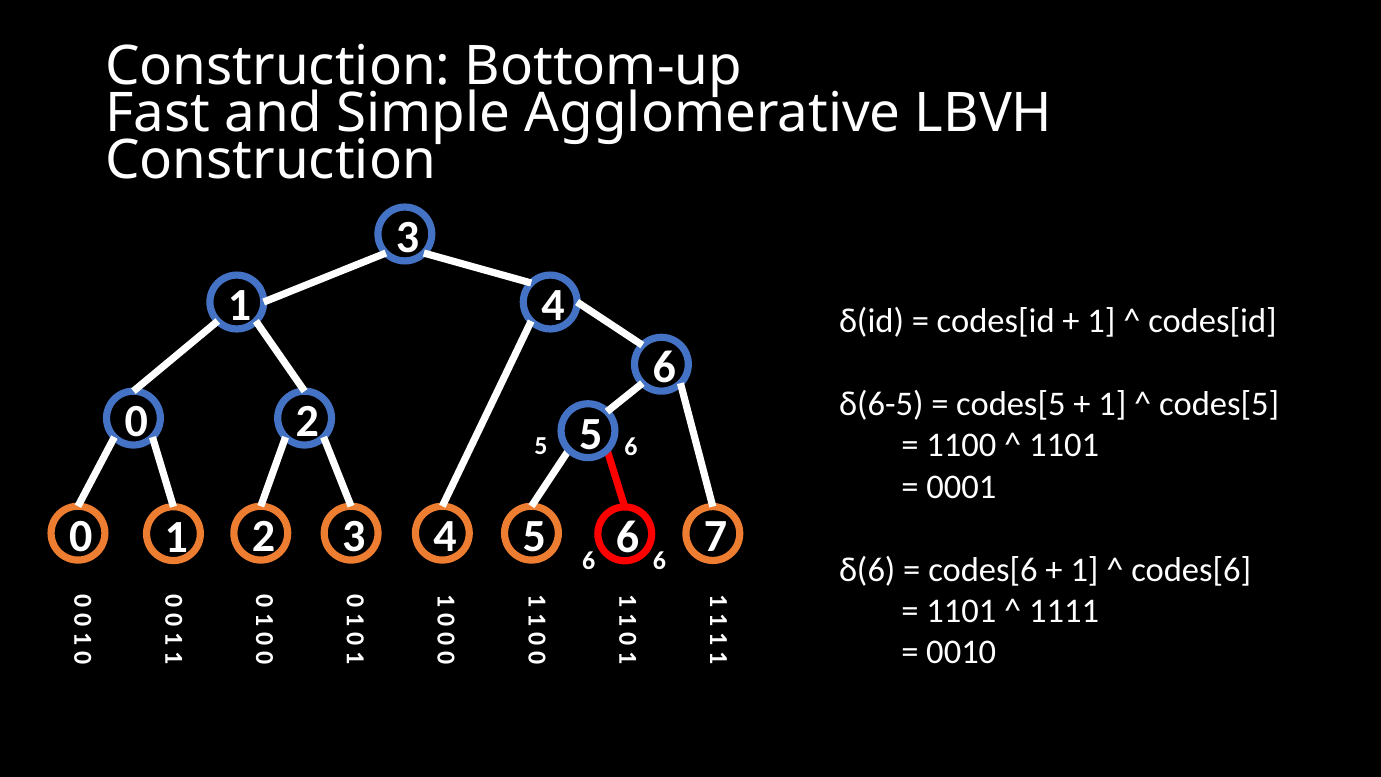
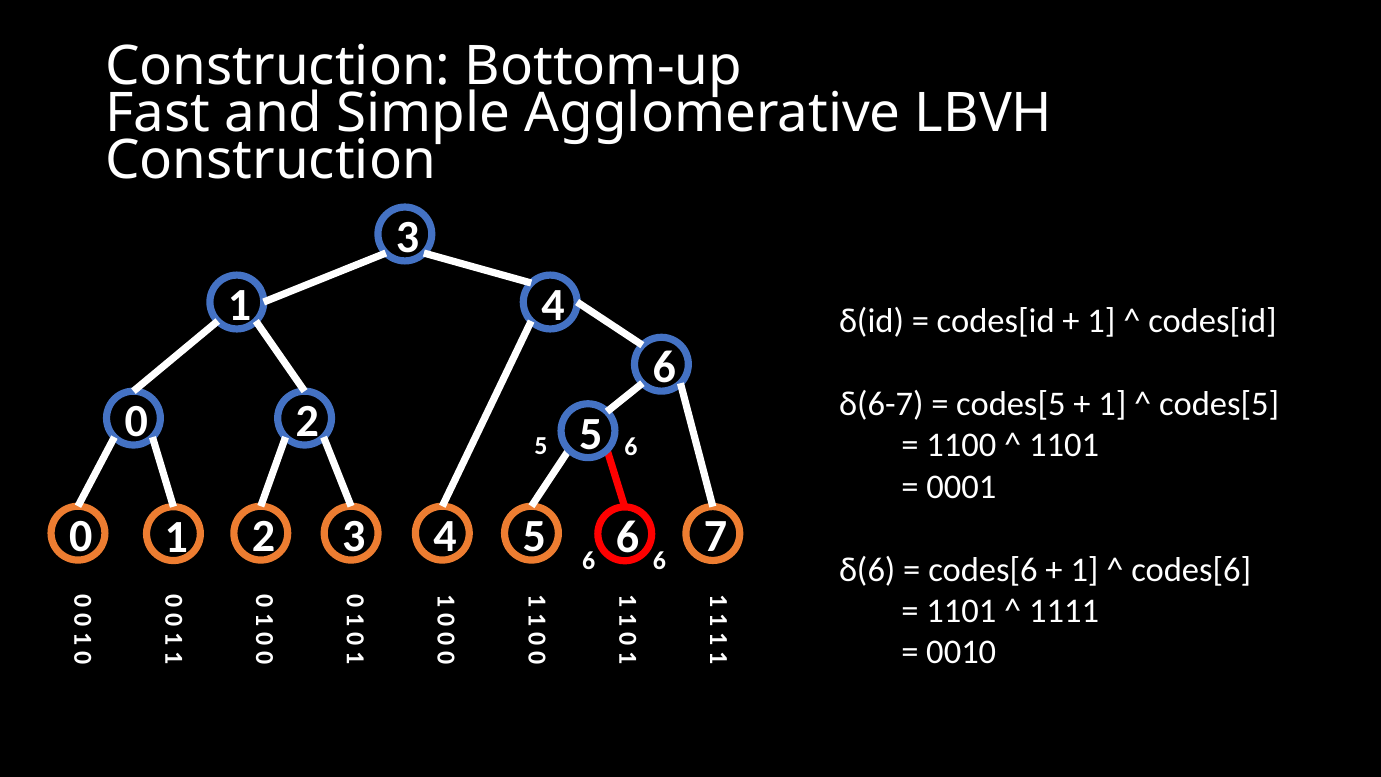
δ(6-5: δ(6-5 -> δ(6-7
